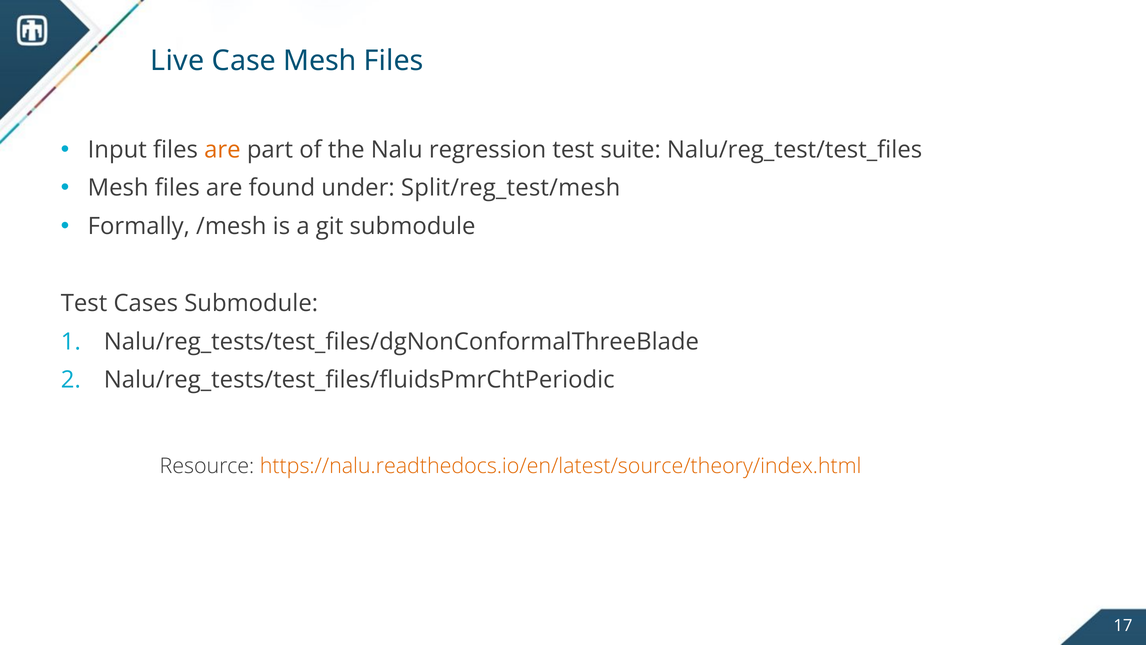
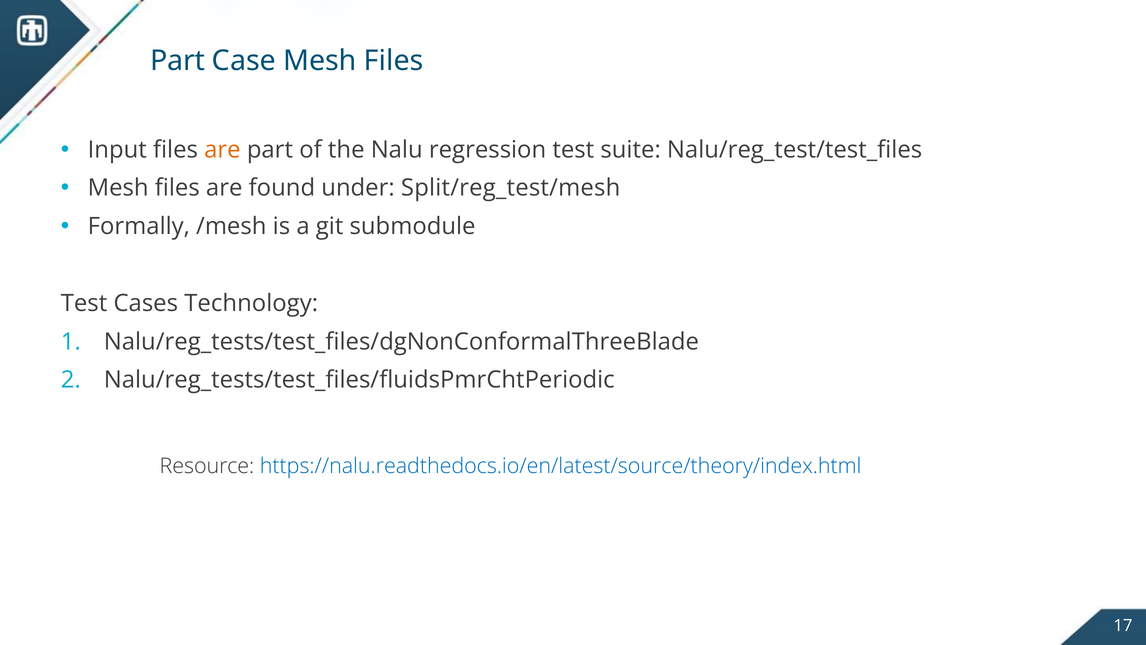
Live at (177, 61): Live -> Part
Cases Submodule: Submodule -> Technology
https://nalu.readthedocs.io/en/latest/source/theory/index.html colour: orange -> blue
